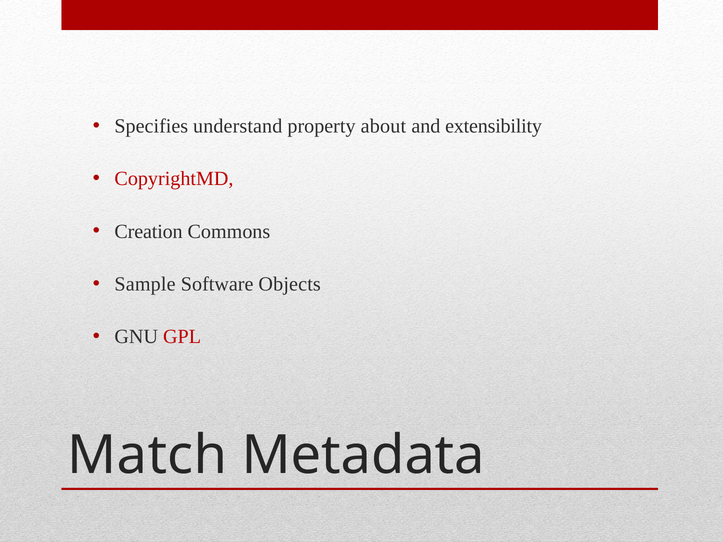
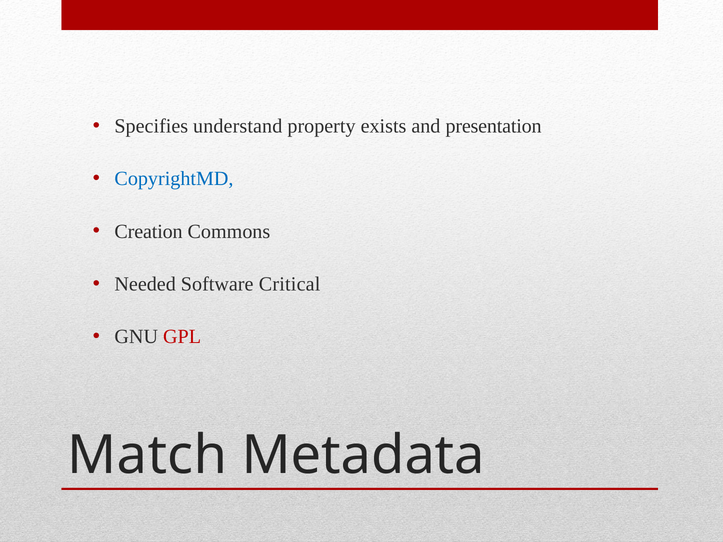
about: about -> exists
extensibility: extensibility -> presentation
CopyrightMD colour: red -> blue
Sample: Sample -> Needed
Objects: Objects -> Critical
